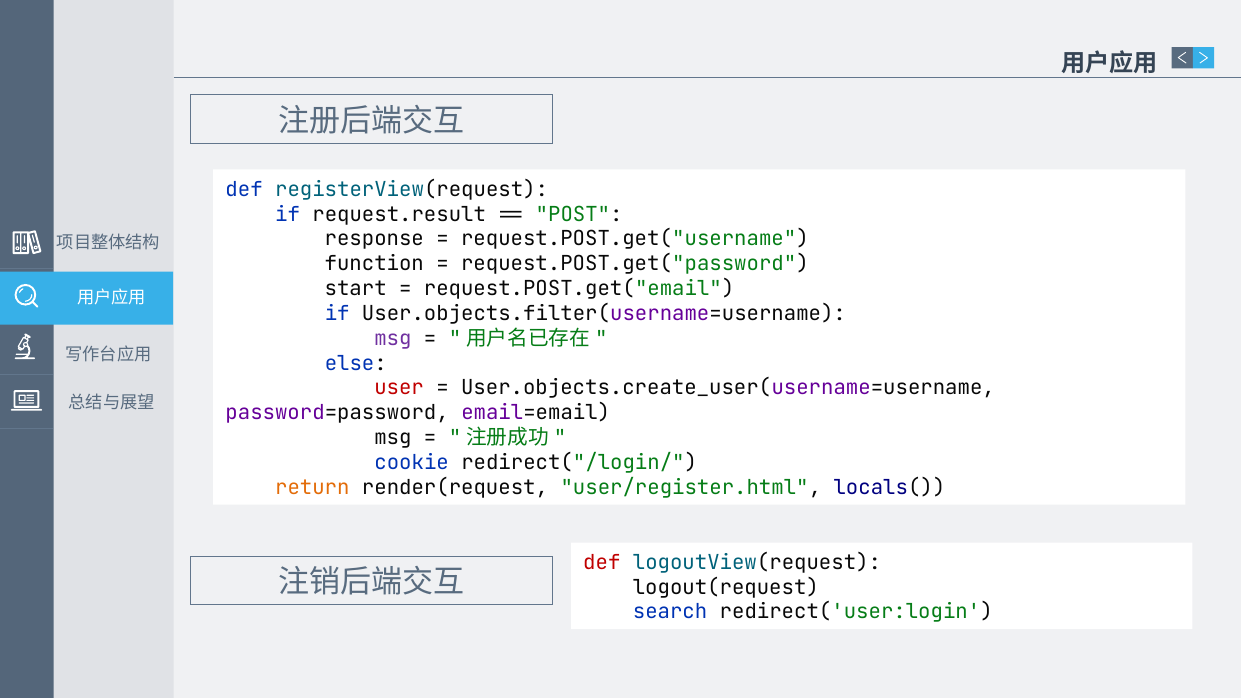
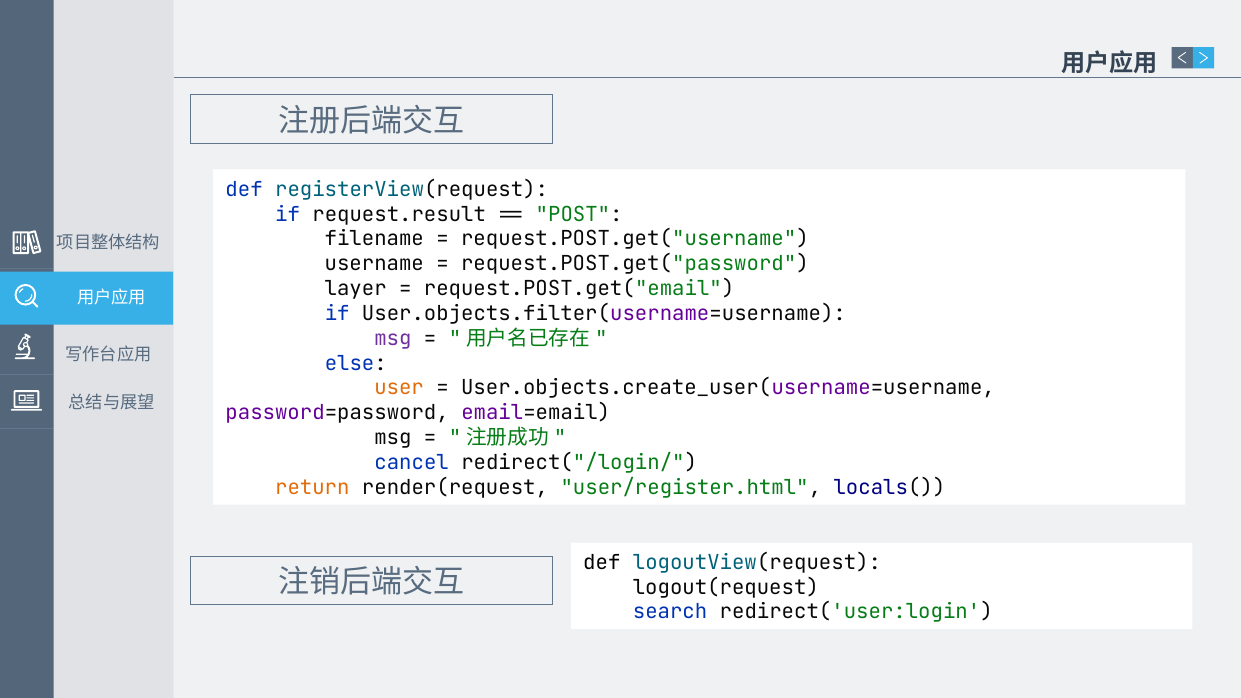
response: response -> filename
function: function -> username
start: start -> layer
user colour: red -> orange
cookie: cookie -> cancel
def at (602, 562) colour: red -> black
